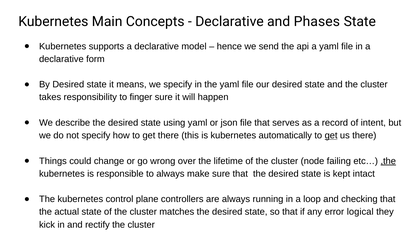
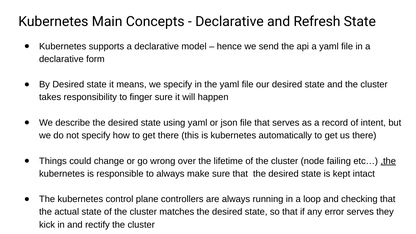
Phases: Phases -> Refresh
get at (331, 135) underline: present -> none
error logical: logical -> serves
